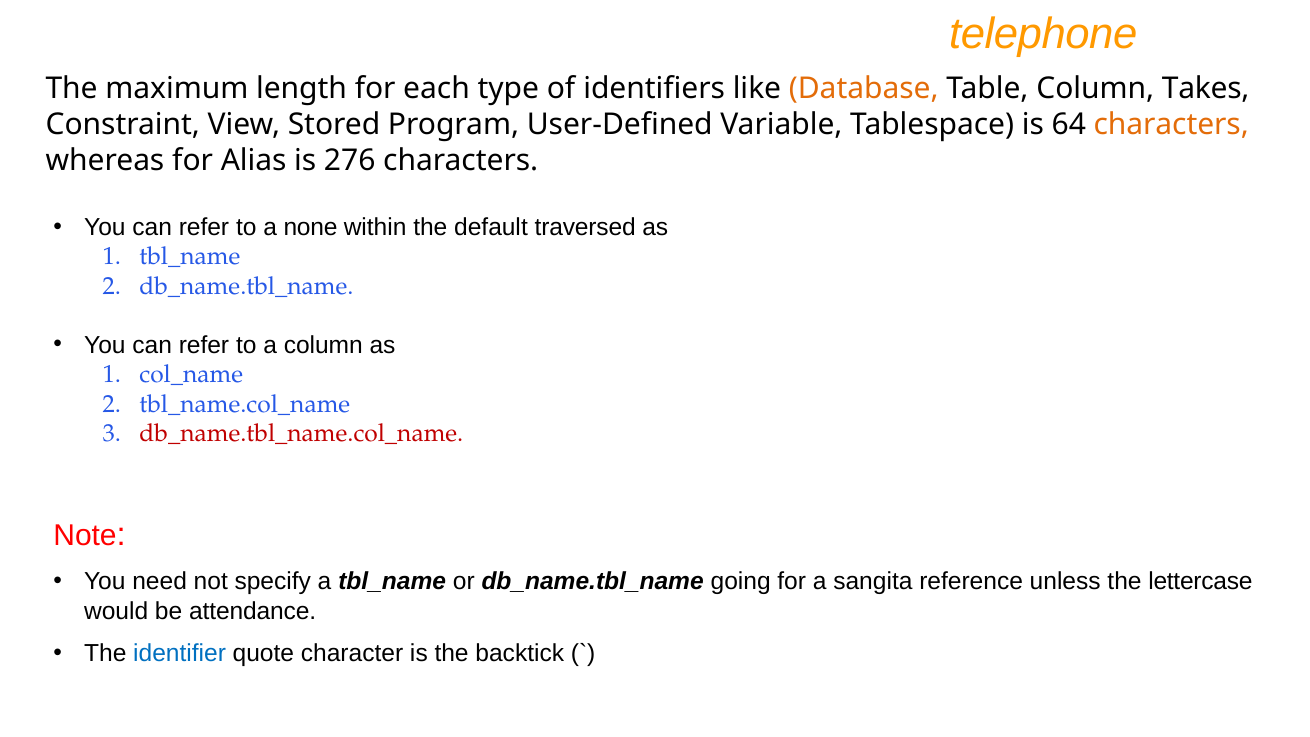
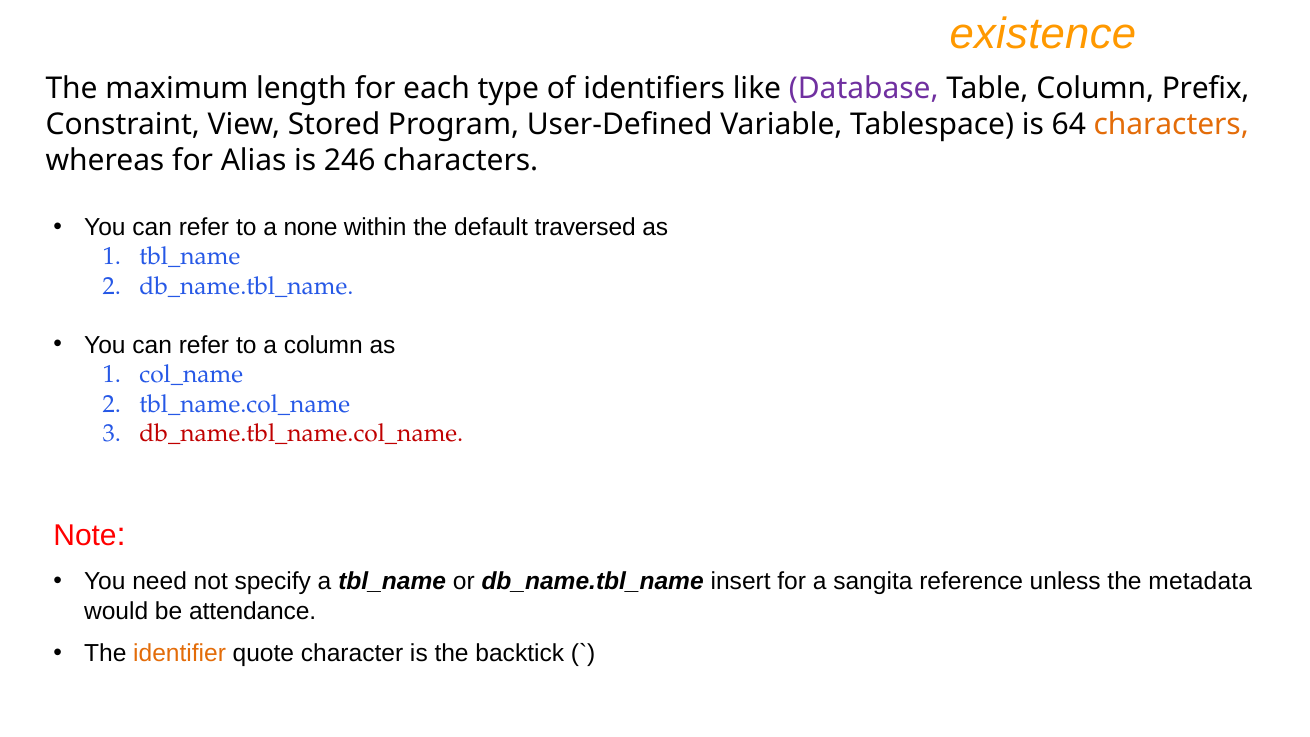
telephone: telephone -> existence
Database colour: orange -> purple
Takes: Takes -> Prefix
276: 276 -> 246
going: going -> insert
lettercase: lettercase -> metadata
identifier colour: blue -> orange
